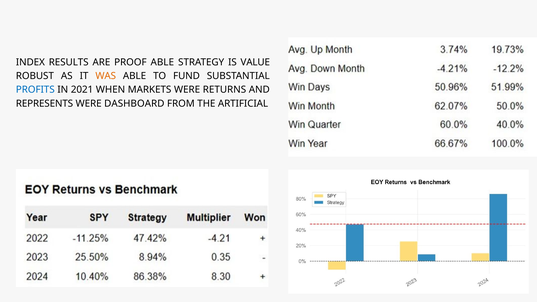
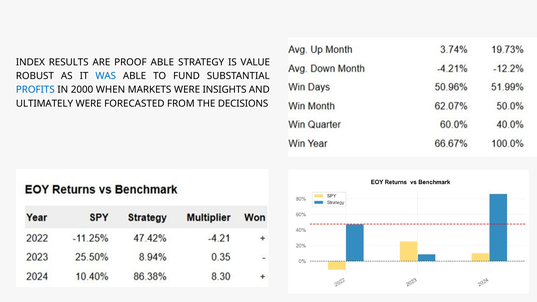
WAS colour: orange -> blue
2021: 2021 -> 2000
RETURNS: RETURNS -> INSIGHTS
REPRESENTS: REPRESENTS -> ULTIMATELY
DASHBOARD: DASHBOARD -> FORECASTED
ARTIFICIAL: ARTIFICIAL -> DECISIONS
